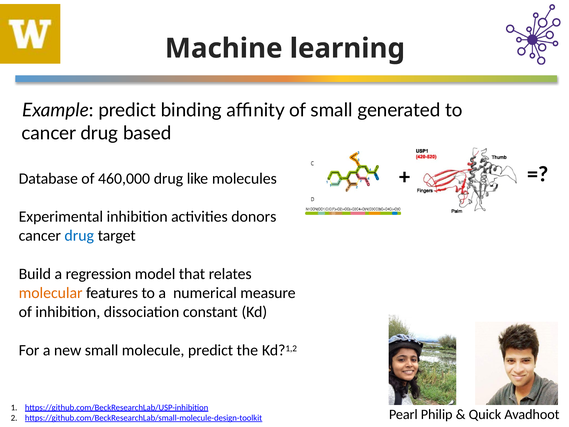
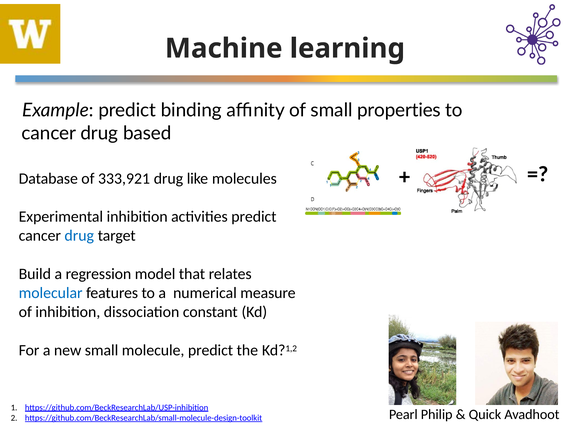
generated: generated -> properties
460,000: 460,000 -> 333,921
activities donors: donors -> predict
molecular colour: orange -> blue
